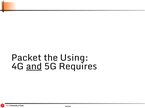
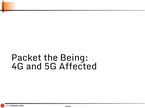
Using: Using -> Being
and underline: present -> none
Requires: Requires -> Affected
